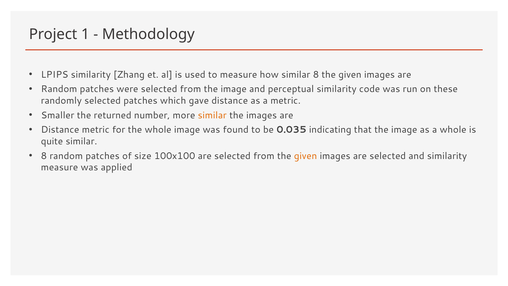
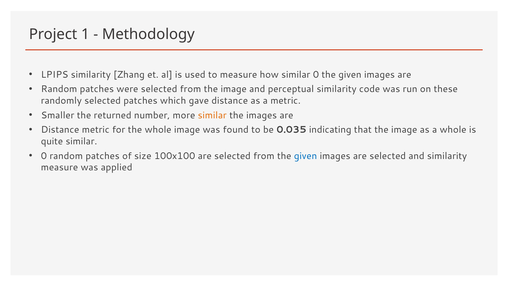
similar 8: 8 -> 0
8 at (44, 156): 8 -> 0
given at (306, 156) colour: orange -> blue
